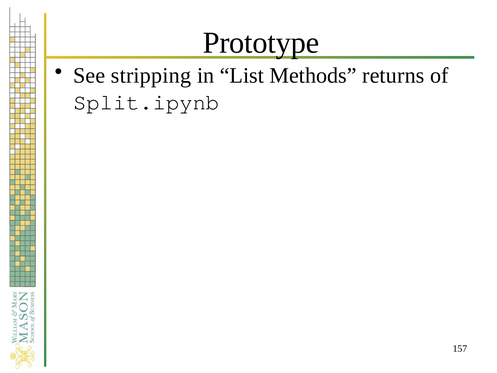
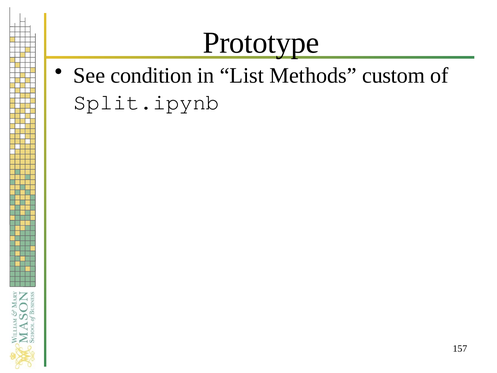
stripping: stripping -> condition
returns: returns -> custom
